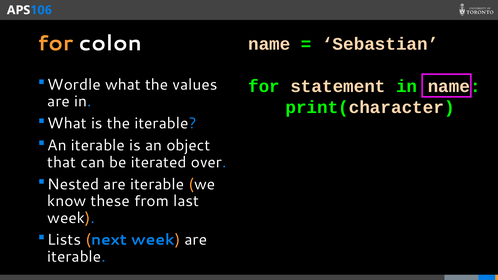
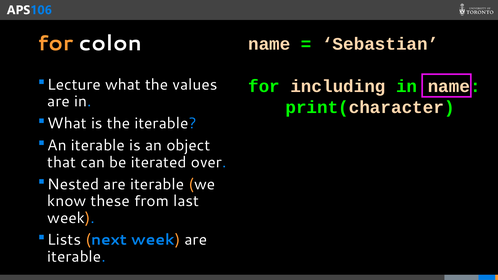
Wordle: Wordle -> Lecture
statement: statement -> including
